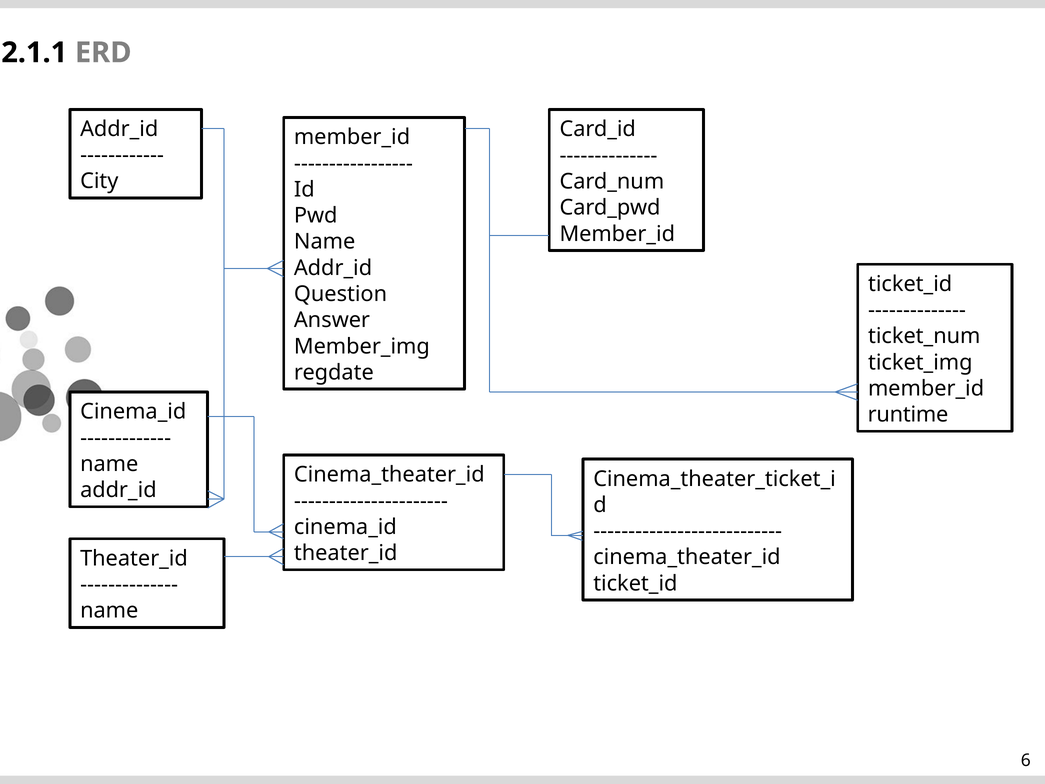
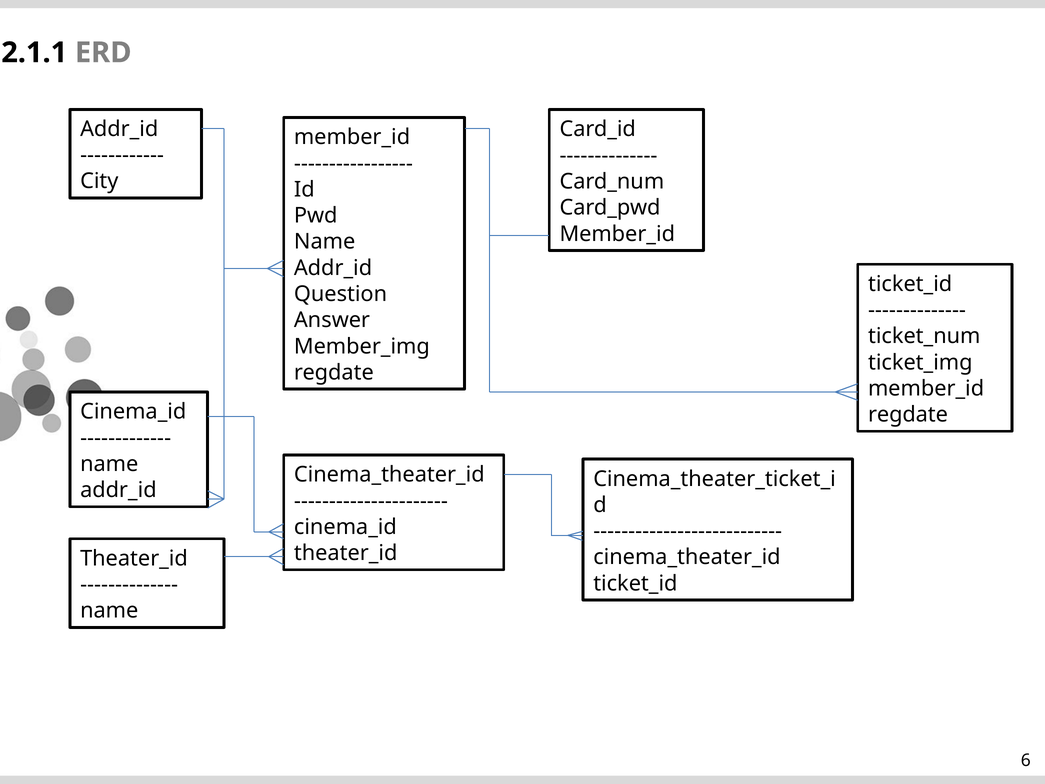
runtime at (908, 414): runtime -> regdate
